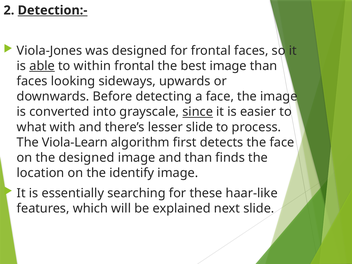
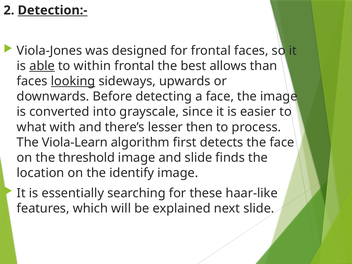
best image: image -> allows
looking underline: none -> present
since underline: present -> none
lesser slide: slide -> then
the designed: designed -> threshold
and than: than -> slide
